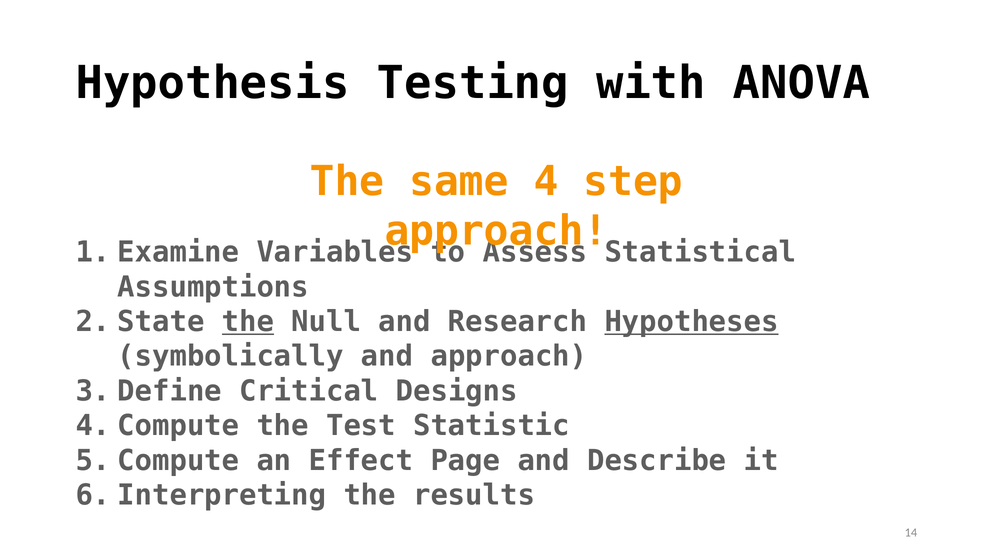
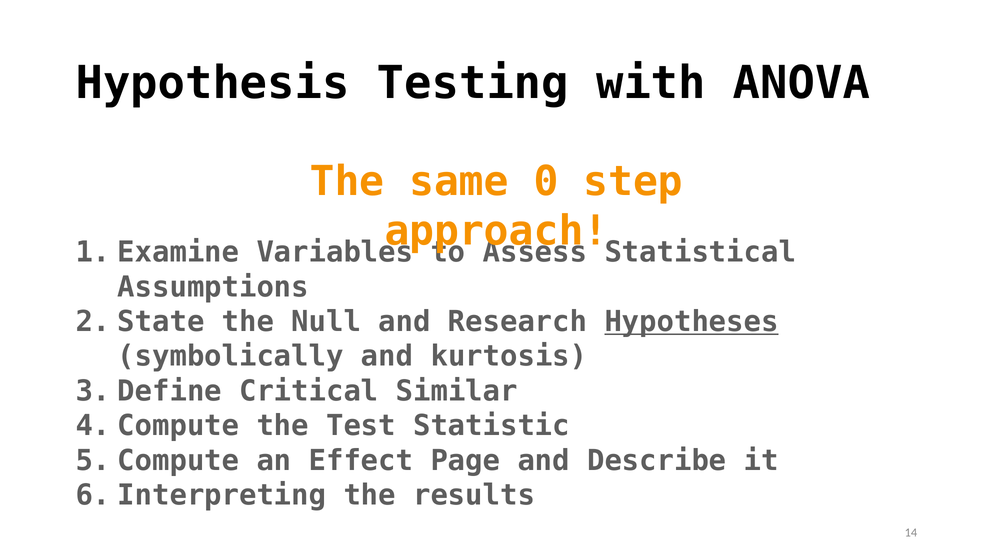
4: 4 -> 0
the at (248, 322) underline: present -> none
and approach: approach -> kurtosis
Designs: Designs -> Similar
